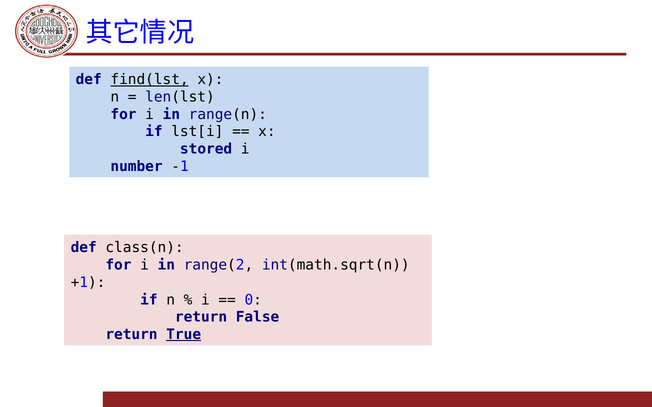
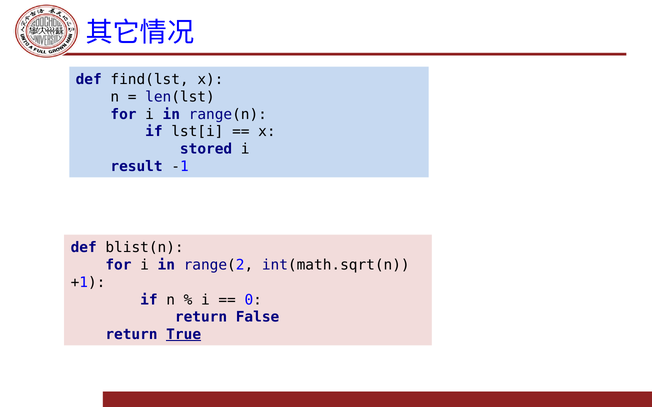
find(lst underline: present -> none
number: number -> result
class(n: class(n -> blist(n
